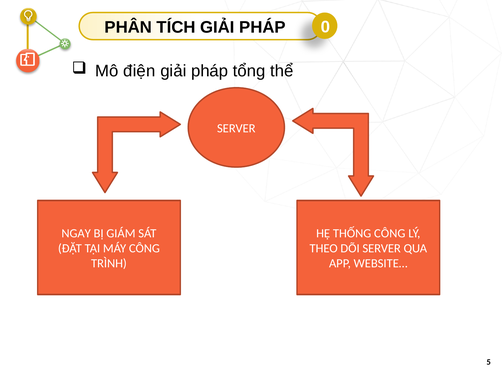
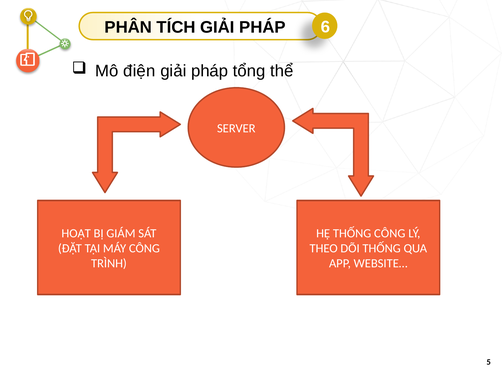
0: 0 -> 6
NGAY: NGAY -> HOẠT
DÕI SERVER: SERVER -> THỐNG
